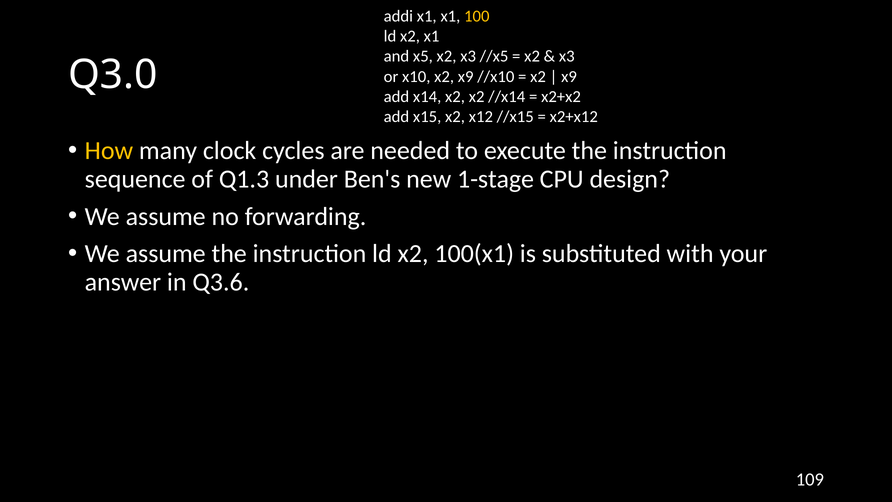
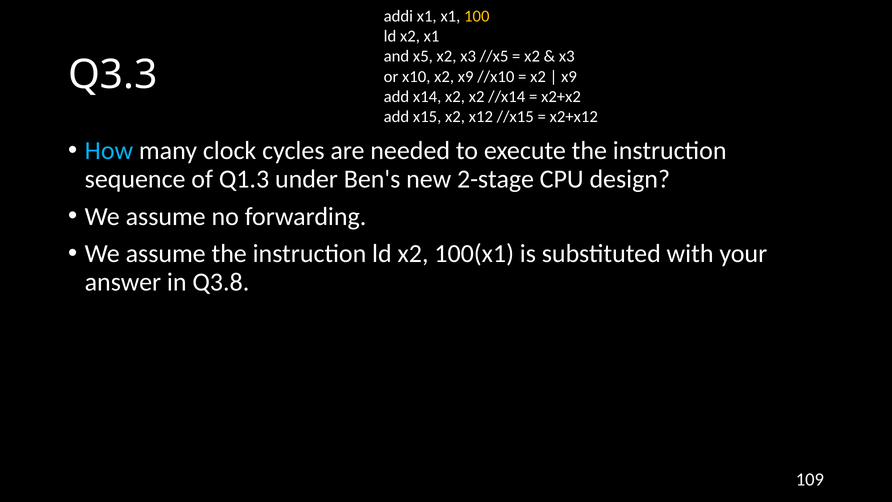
Q3.0: Q3.0 -> Q3.3
How colour: yellow -> light blue
1-stage: 1-stage -> 2-stage
Q3.6: Q3.6 -> Q3.8
